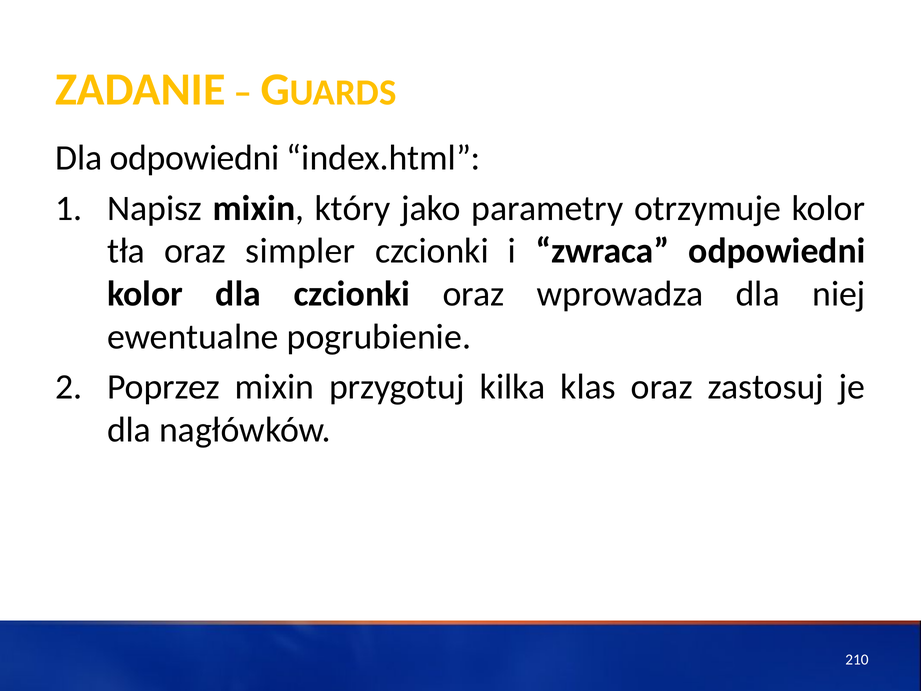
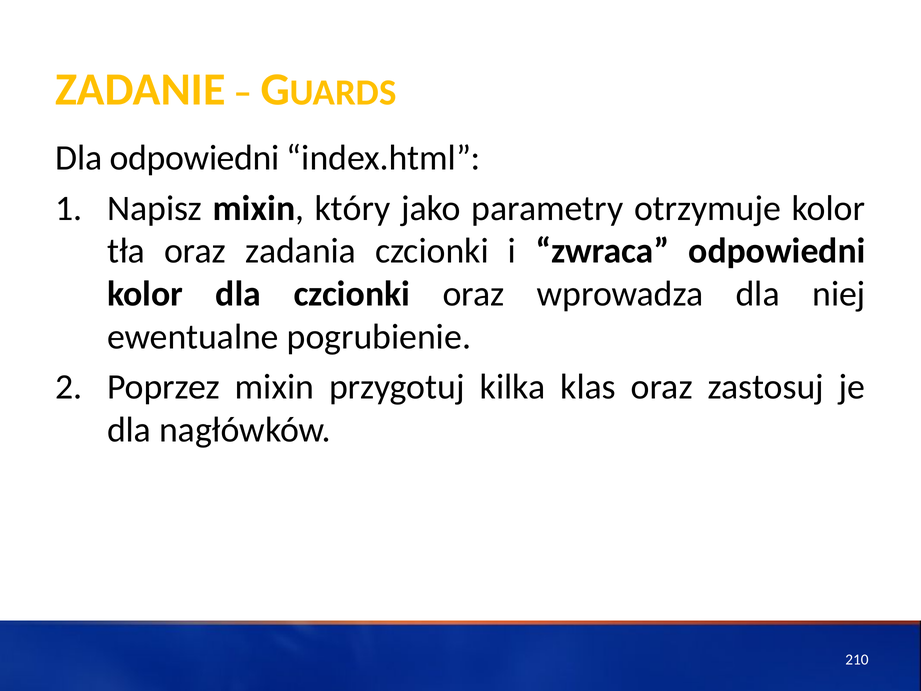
simpler: simpler -> zadania
